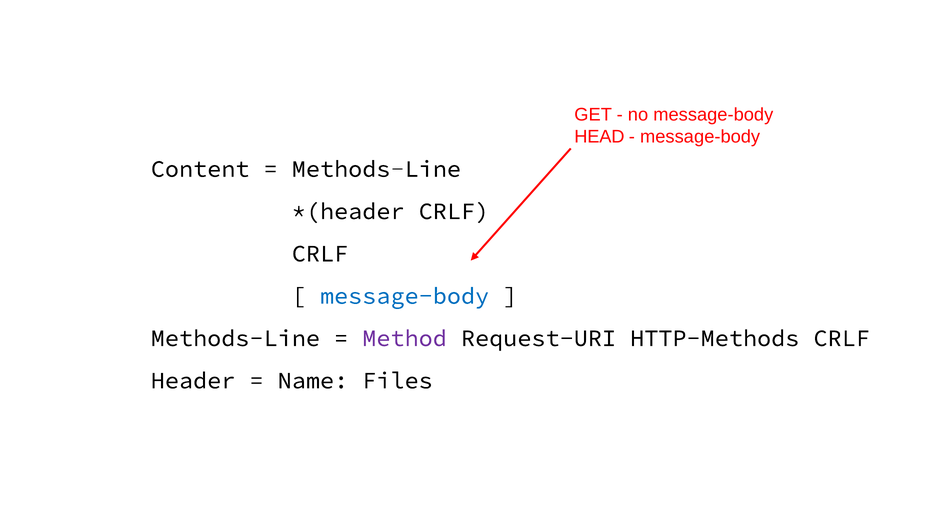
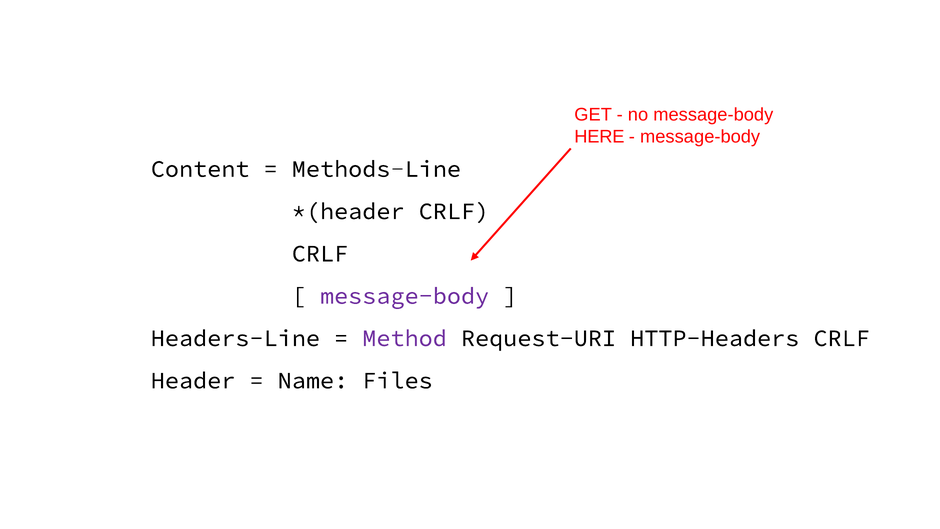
HEAD: HEAD -> HERE
message-body at (405, 296) colour: blue -> purple
Methods-Line at (235, 338): Methods-Line -> Headers-Line
HTTP-Methods: HTTP-Methods -> HTTP-Headers
